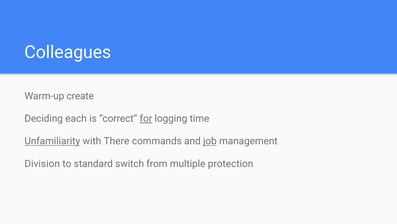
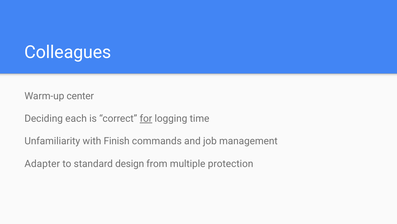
create: create -> center
Unfamiliarity underline: present -> none
There: There -> Finish
job underline: present -> none
Division: Division -> Adapter
switch: switch -> design
